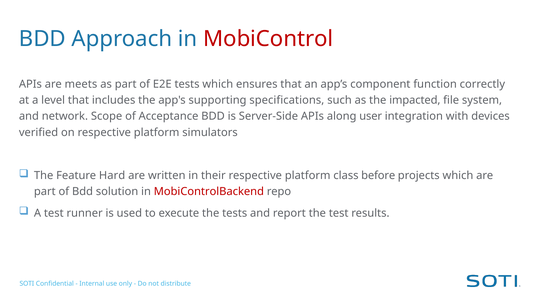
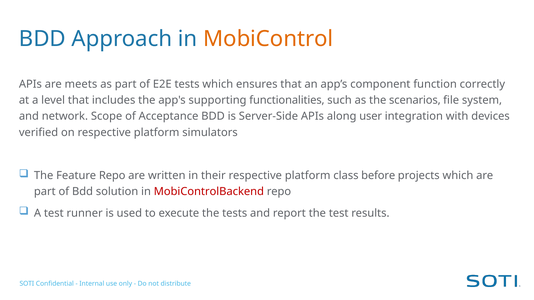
MobiControl colour: red -> orange
specifications: specifications -> functionalities
impacted: impacted -> scenarios
Feature Hard: Hard -> Repo
